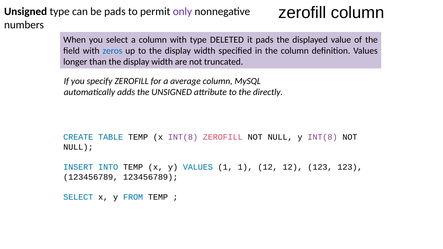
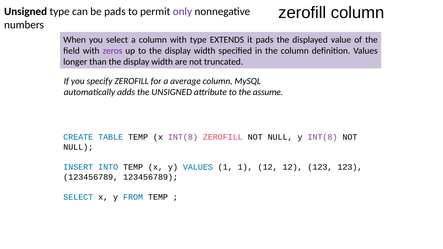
DELETED: DELETED -> EXTENDS
zeros colour: blue -> purple
directly: directly -> assume
